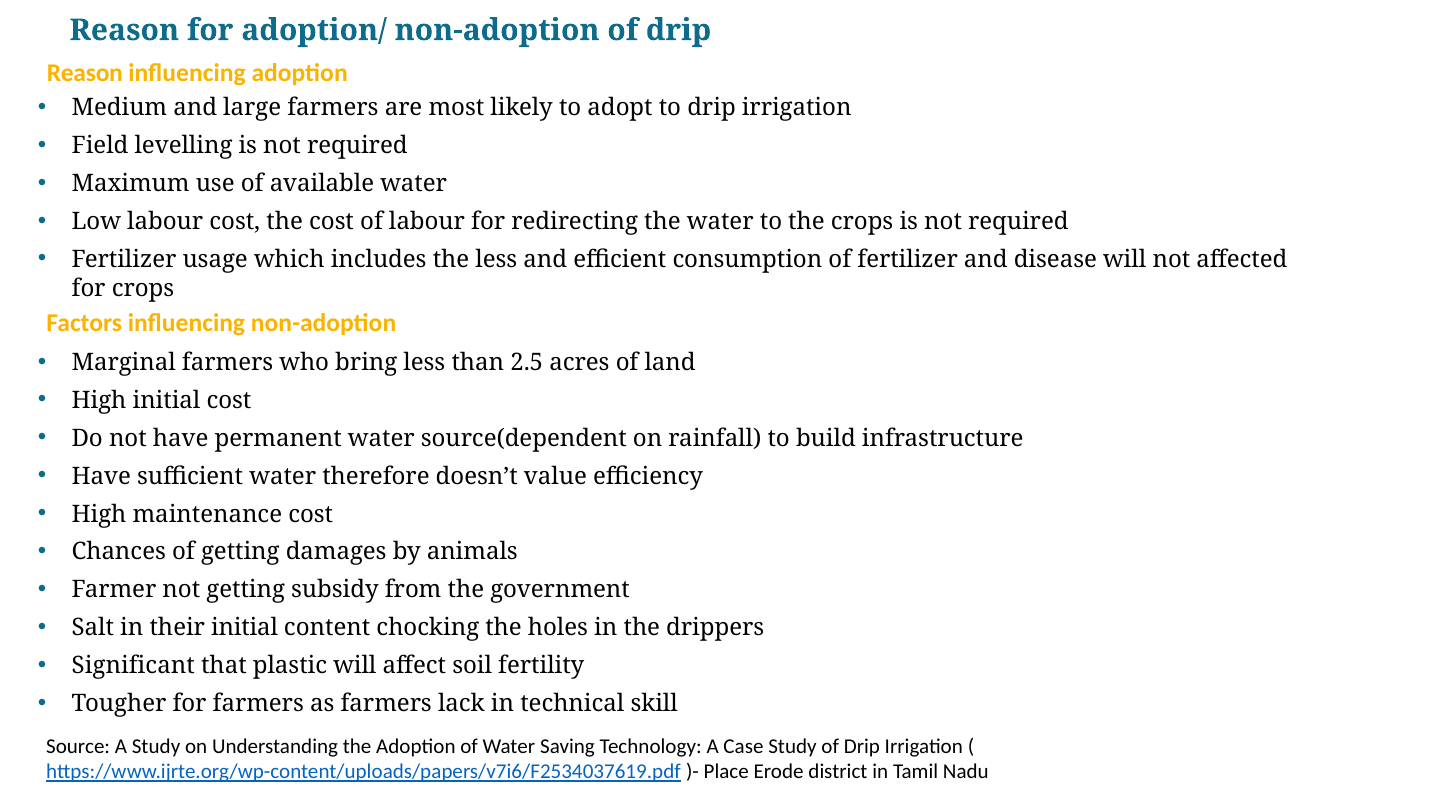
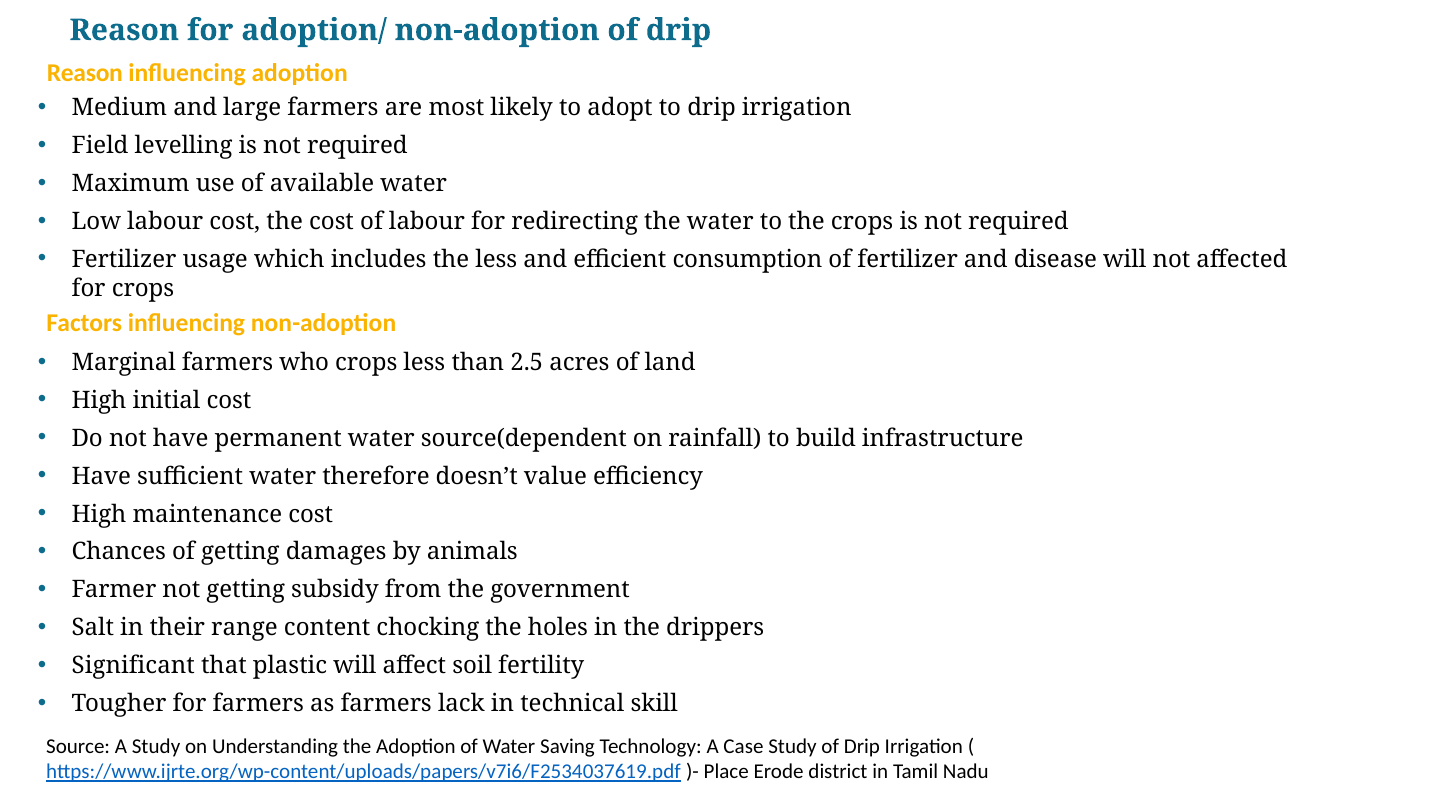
who bring: bring -> crops
their initial: initial -> range
